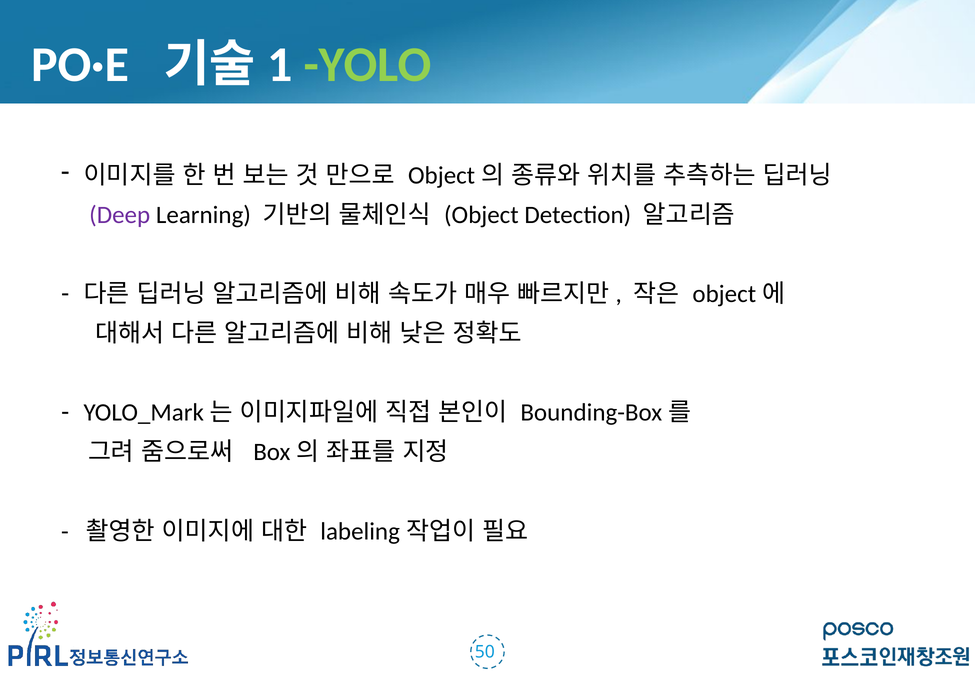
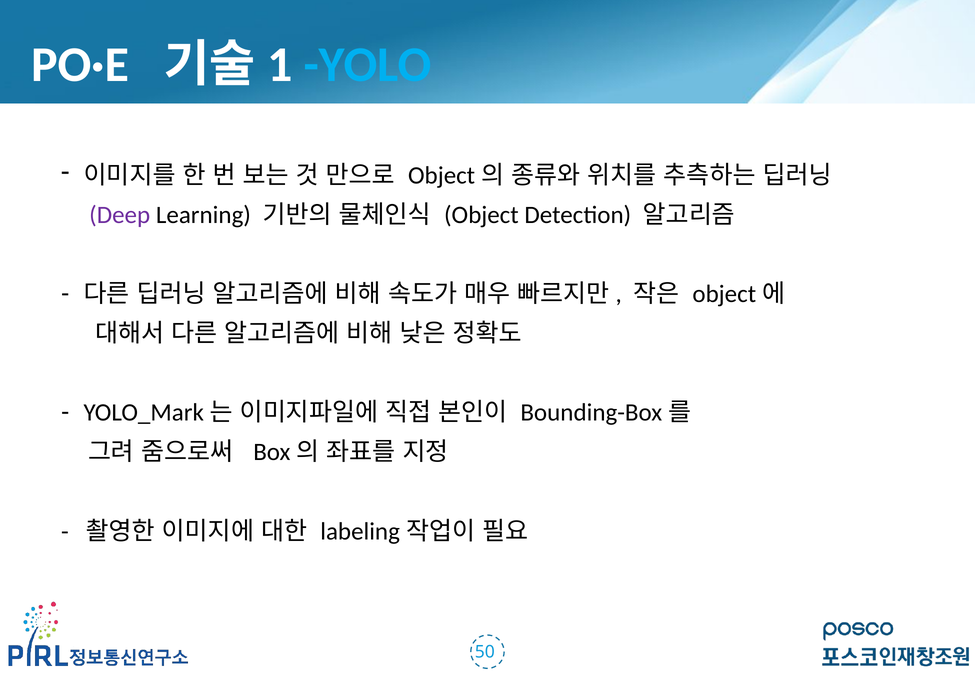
YOLO colour: light green -> light blue
